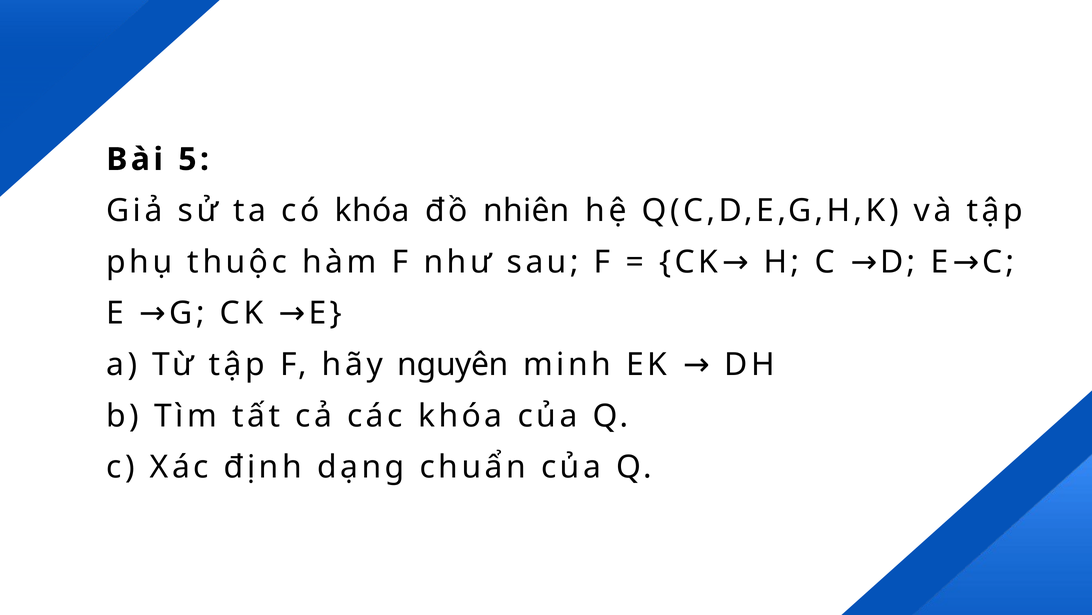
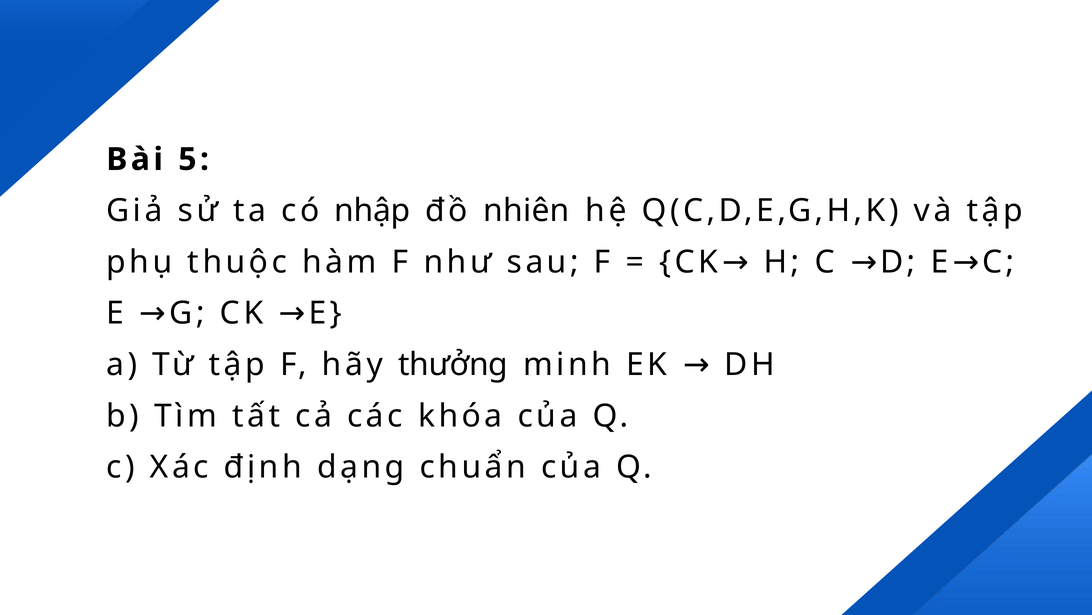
có khóa: khóa -> nhập
nguyên: nguyên -> thưởng
